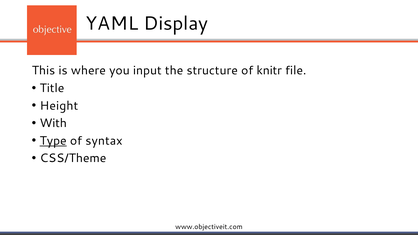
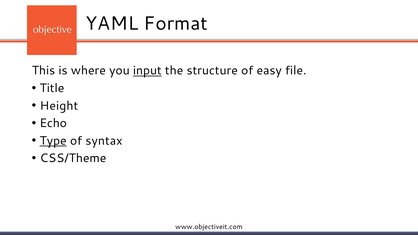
Display: Display -> Format
input underline: none -> present
knitr: knitr -> easy
With: With -> Echo
